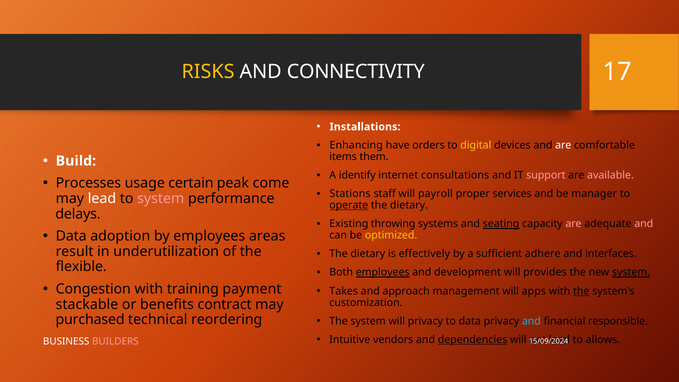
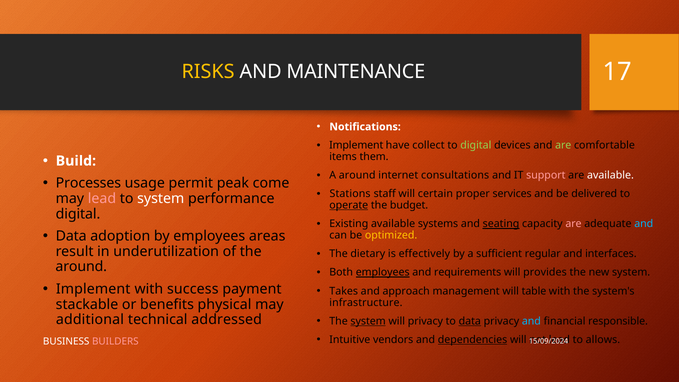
CONNECTIVITY: CONNECTIVITY -> MAINTENANCE
Installations: Installations -> Notifications
Enhancing at (356, 145): Enhancing -> Implement
orders: orders -> collect
digital at (476, 145) colour: yellow -> light green
are at (563, 145) colour: white -> light green
A identify: identify -> around
available at (610, 175) colour: pink -> white
certain: certain -> permit
payroll: payroll -> certain
manager: manager -> delivered
lead at (102, 199) colour: white -> pink
system at (161, 199) colour: pink -> white
dietary at (409, 205): dietary -> budget
delays at (78, 214): delays -> digital
Existing throwing: throwing -> available
and at (644, 224) colour: pink -> light blue
adhere: adhere -> regular
flexible at (81, 267): flexible -> around
development: development -> requirements
system at (631, 272) underline: present -> none
Congestion at (93, 289): Congestion -> Implement
training: training -> success
apps: apps -> table
the at (581, 291) underline: present -> none
customization: customization -> infrastructure
contract: contract -> physical
system at (368, 321) underline: none -> present
data at (470, 321) underline: none -> present
purchased: purchased -> additional
reordering: reordering -> addressed
